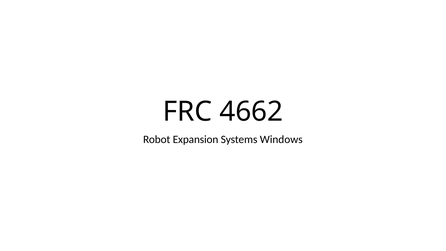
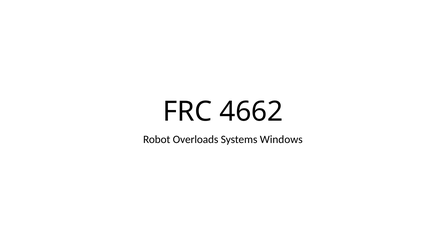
Expansion: Expansion -> Overloads
